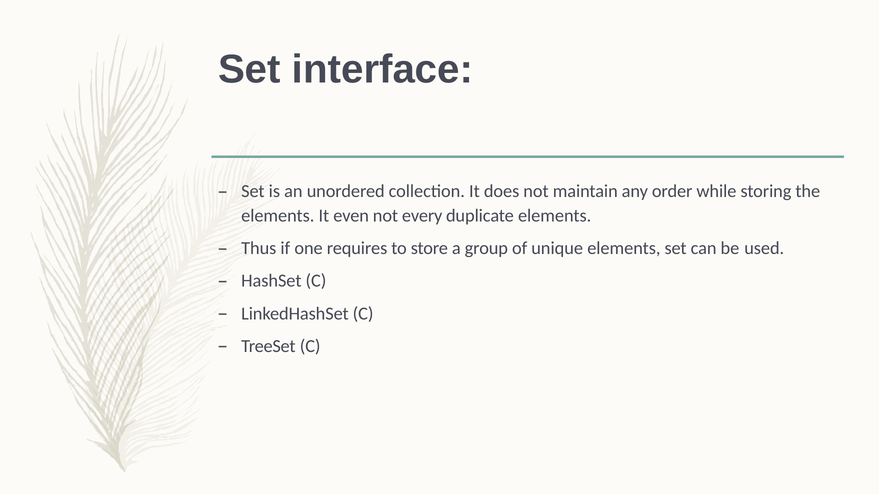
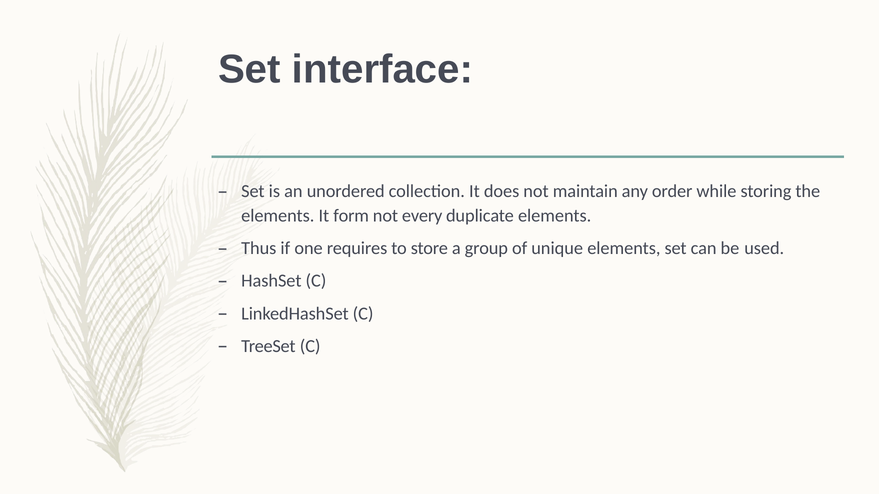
even: even -> form
